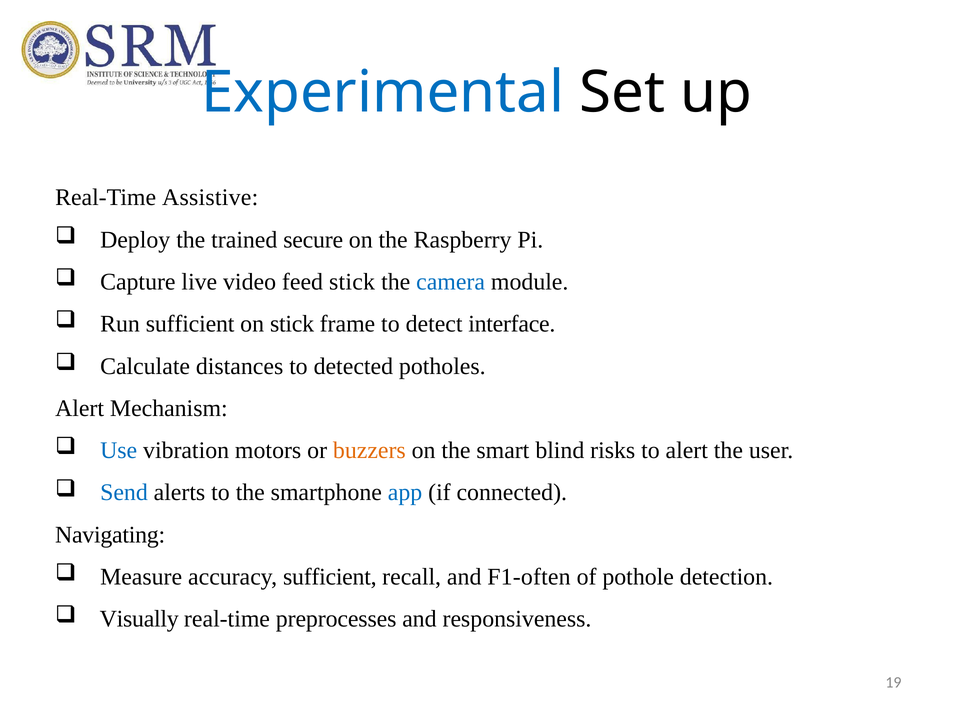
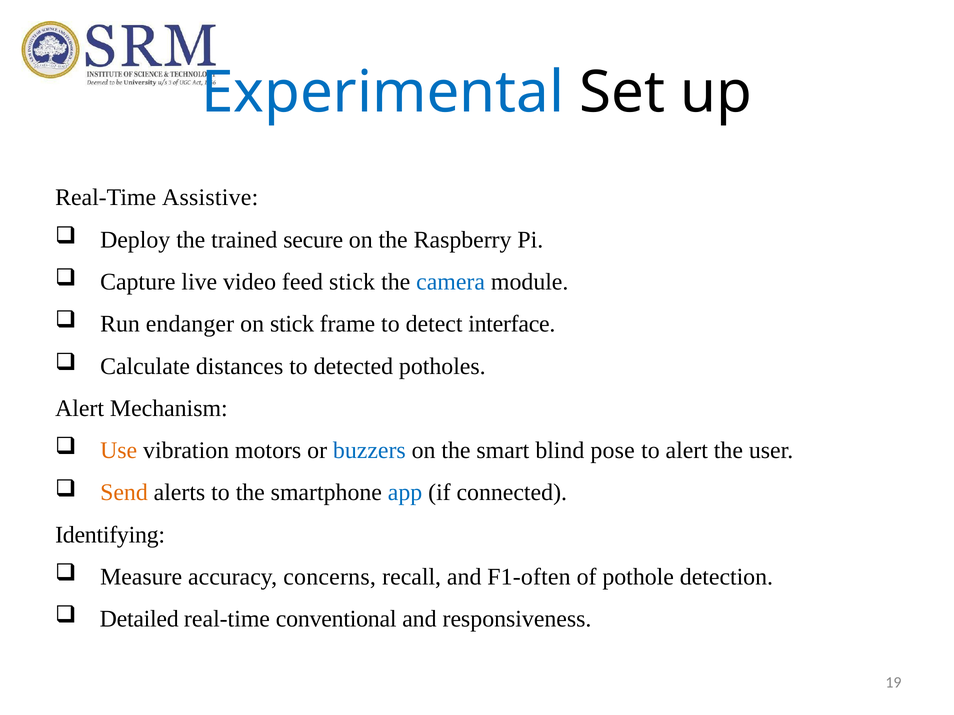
Run sufficient: sufficient -> endanger
Use colour: blue -> orange
buzzers colour: orange -> blue
risks: risks -> pose
Send colour: blue -> orange
Navigating: Navigating -> Identifying
accuracy sufficient: sufficient -> concerns
Visually: Visually -> Detailed
preprocesses: preprocesses -> conventional
